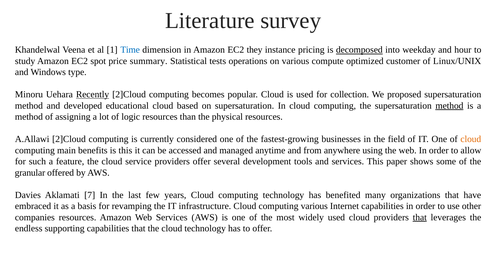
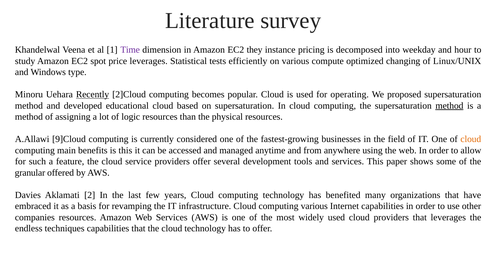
Time colour: blue -> purple
decomposed underline: present -> none
price summary: summary -> leverages
operations: operations -> efficiently
customer: customer -> changing
collection: collection -> operating
A.Allawi 2]Cloud: 2]Cloud -> 9]Cloud
7: 7 -> 2
that at (420, 218) underline: present -> none
supporting: supporting -> techniques
